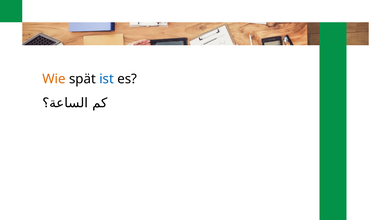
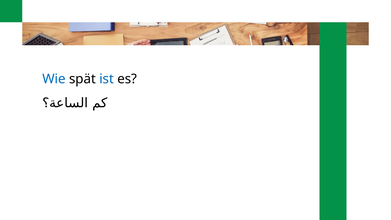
Wie colour: orange -> blue
